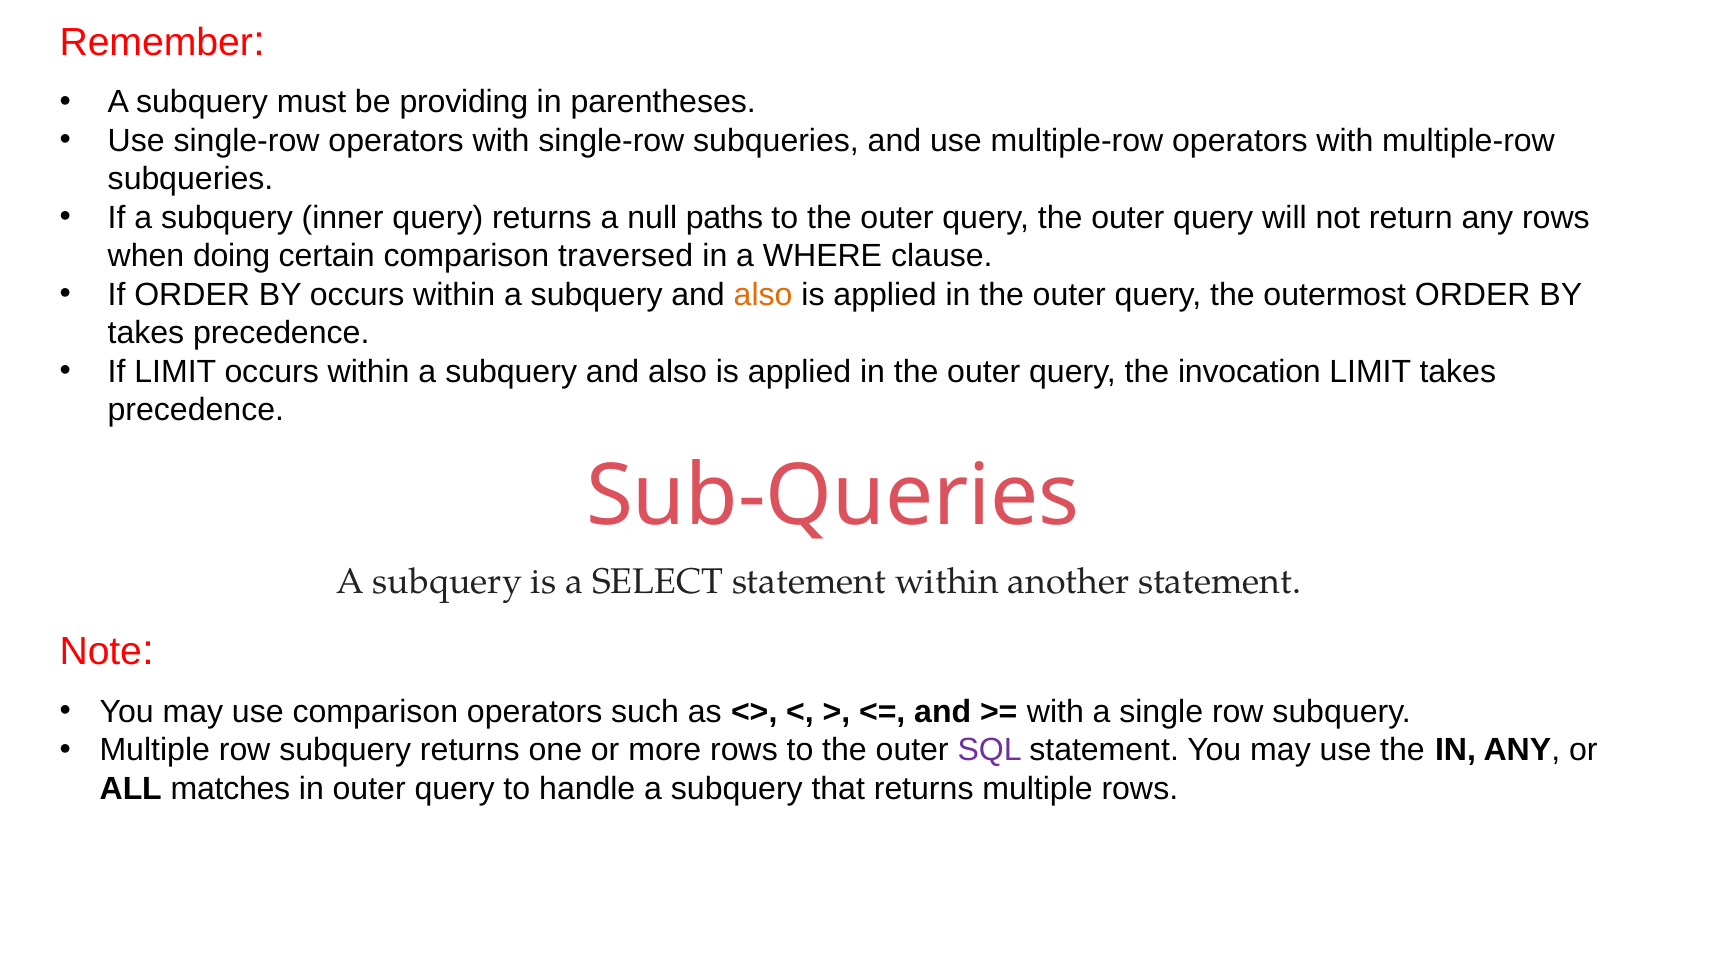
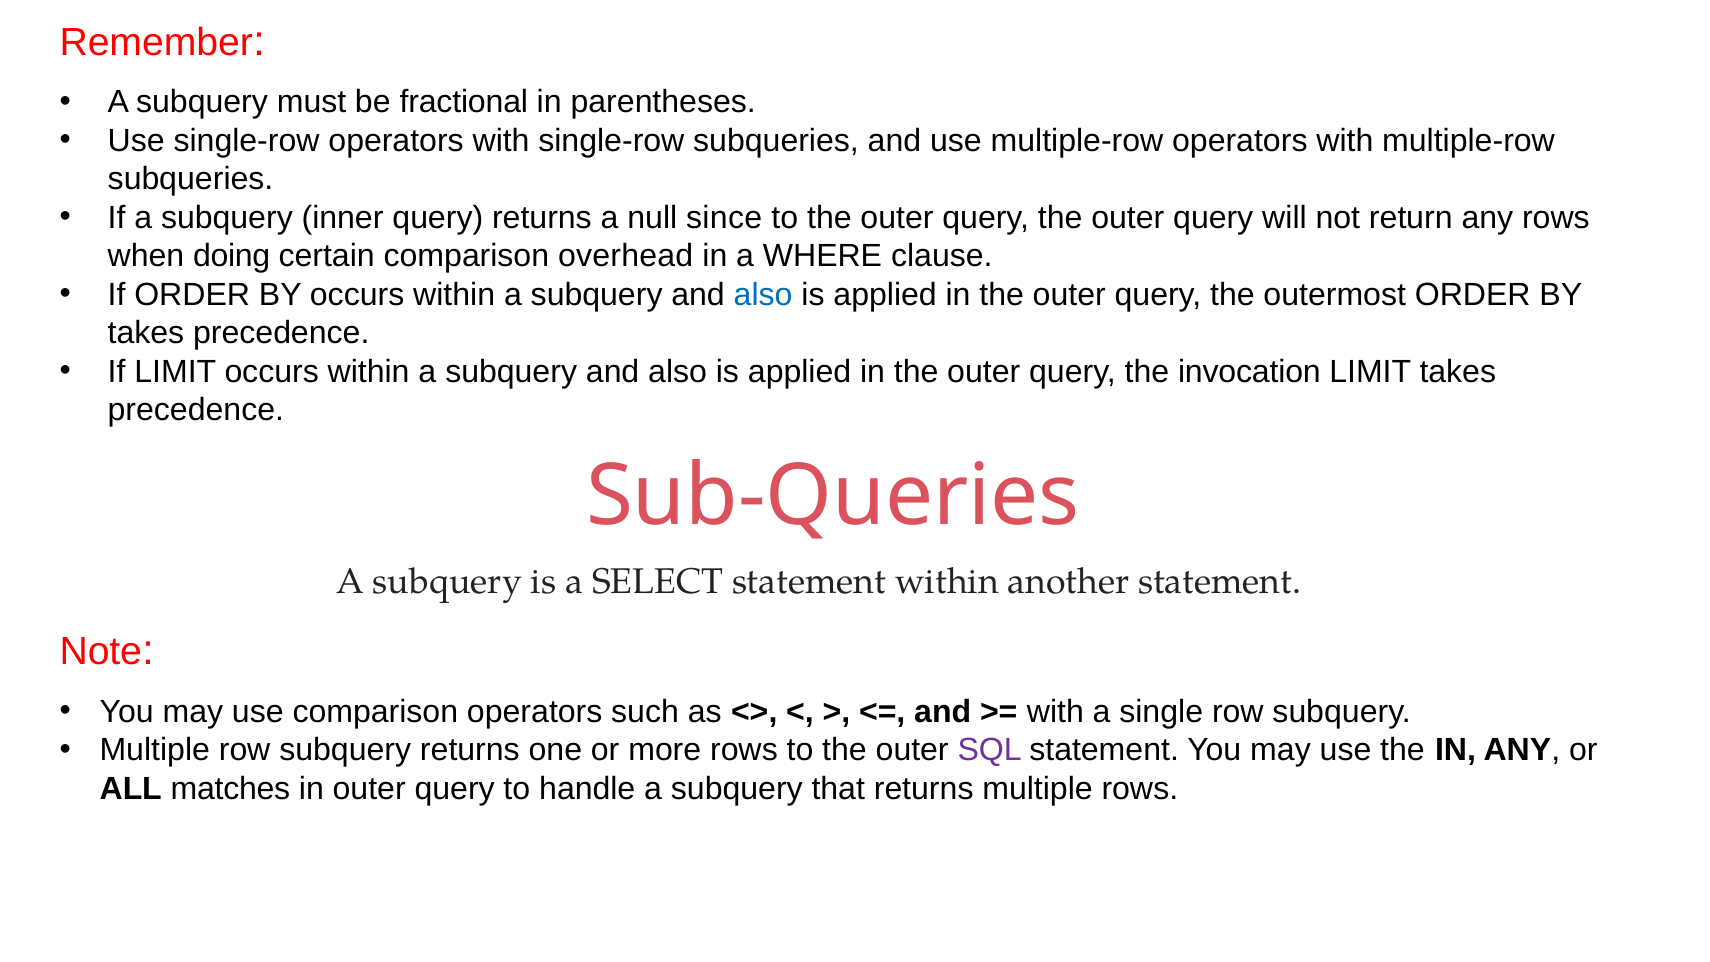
providing: providing -> fractional
paths: paths -> since
traversed: traversed -> overhead
also at (763, 295) colour: orange -> blue
